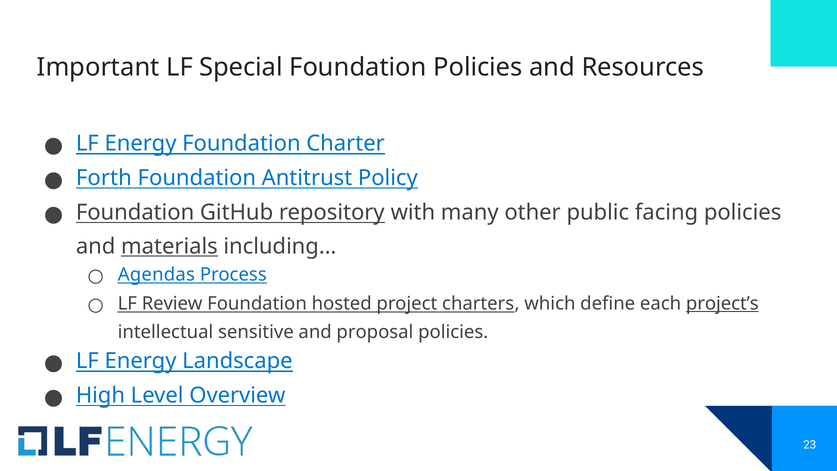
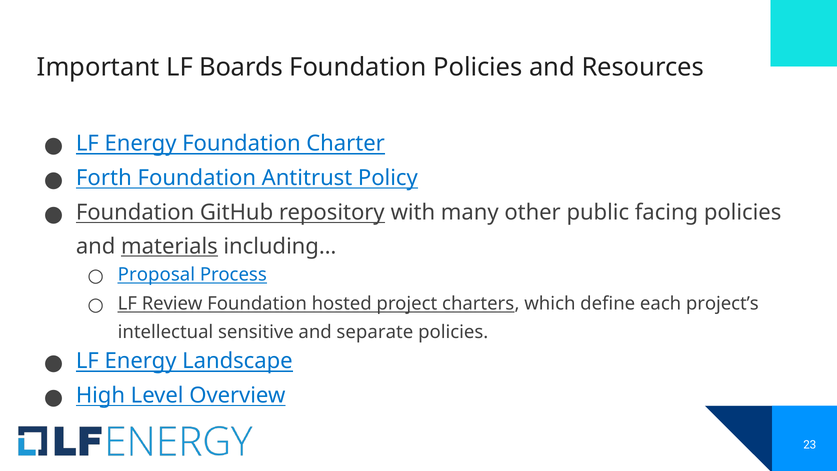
Special: Special -> Boards
Agendas: Agendas -> Proposal
project’s underline: present -> none
proposal: proposal -> separate
